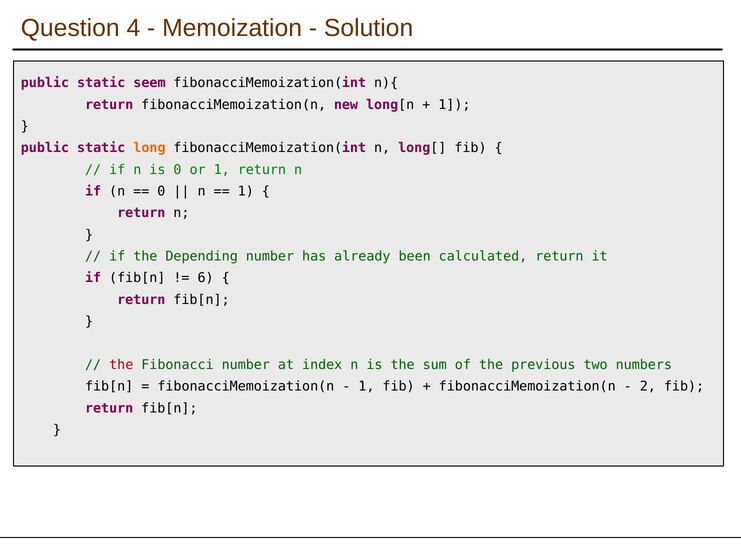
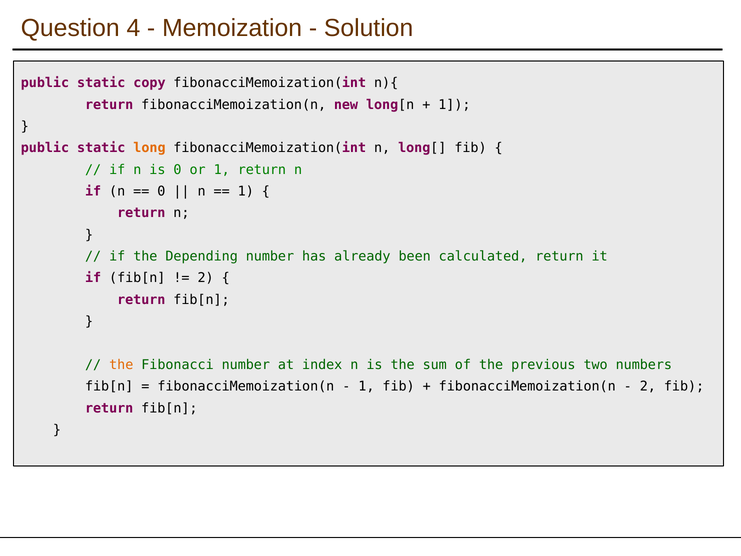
seem: seem -> copy
6 at (206, 278): 6 -> 2
the at (121, 365) colour: red -> orange
